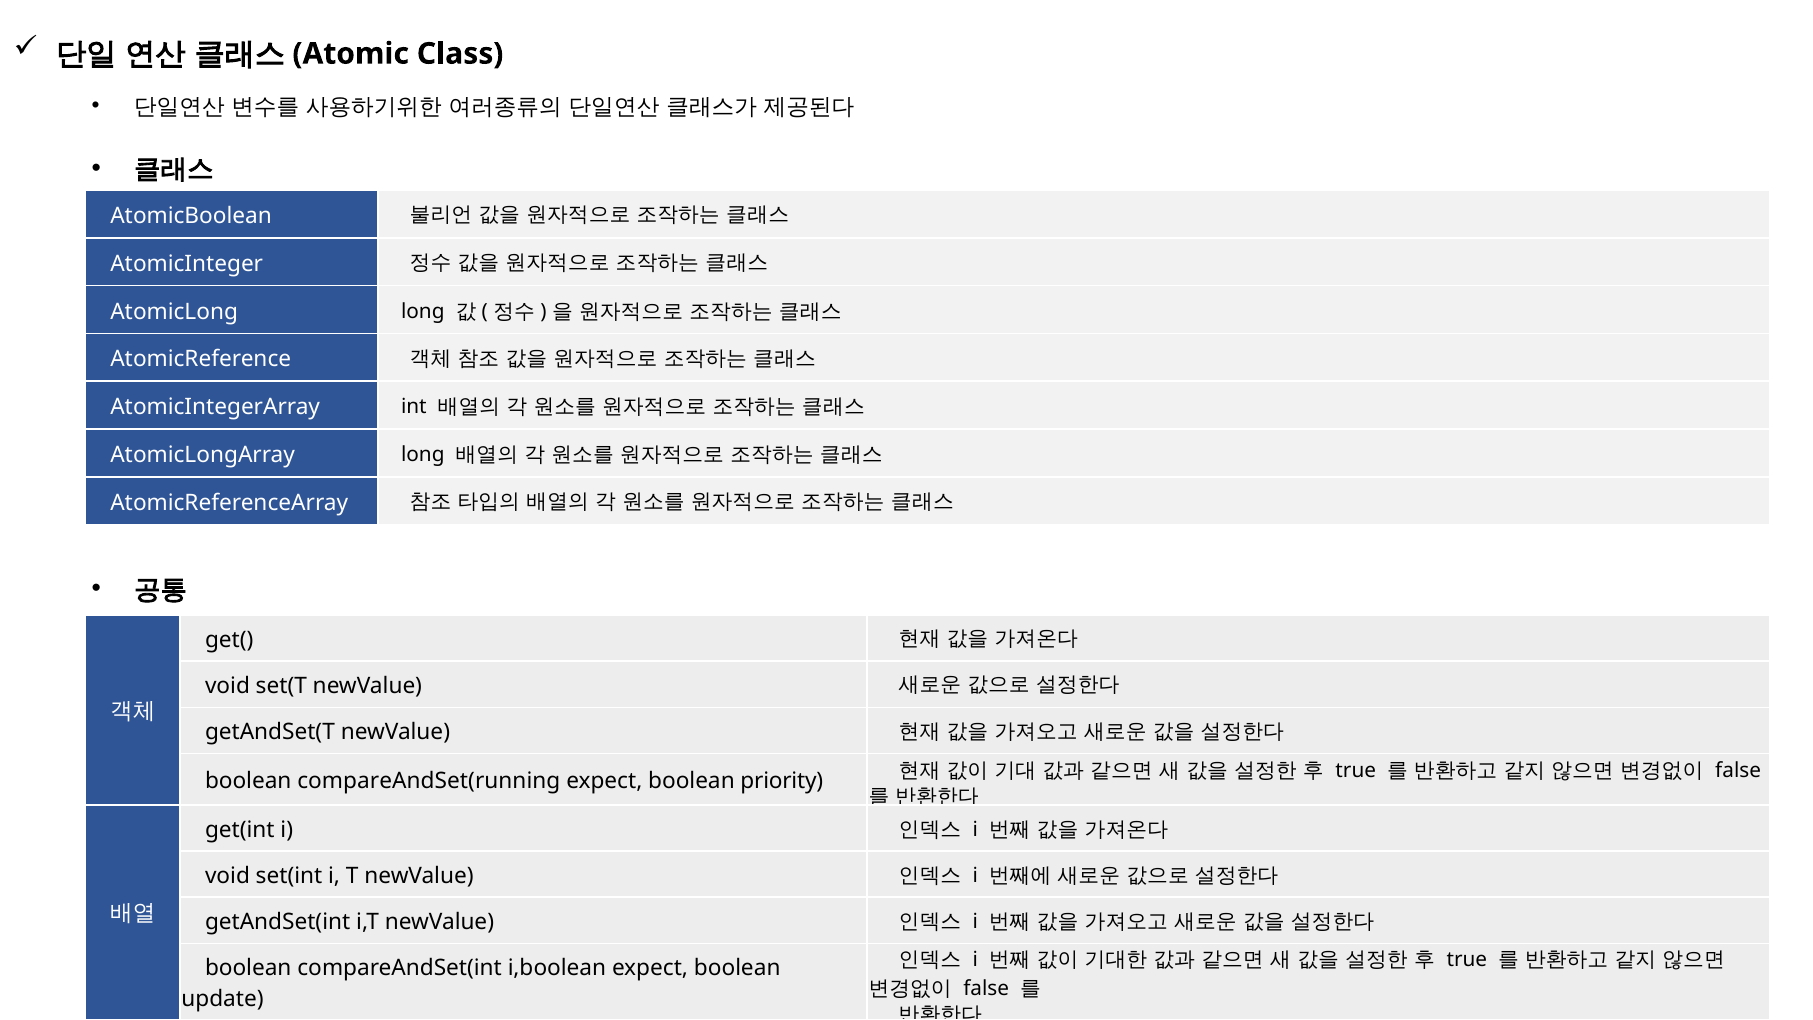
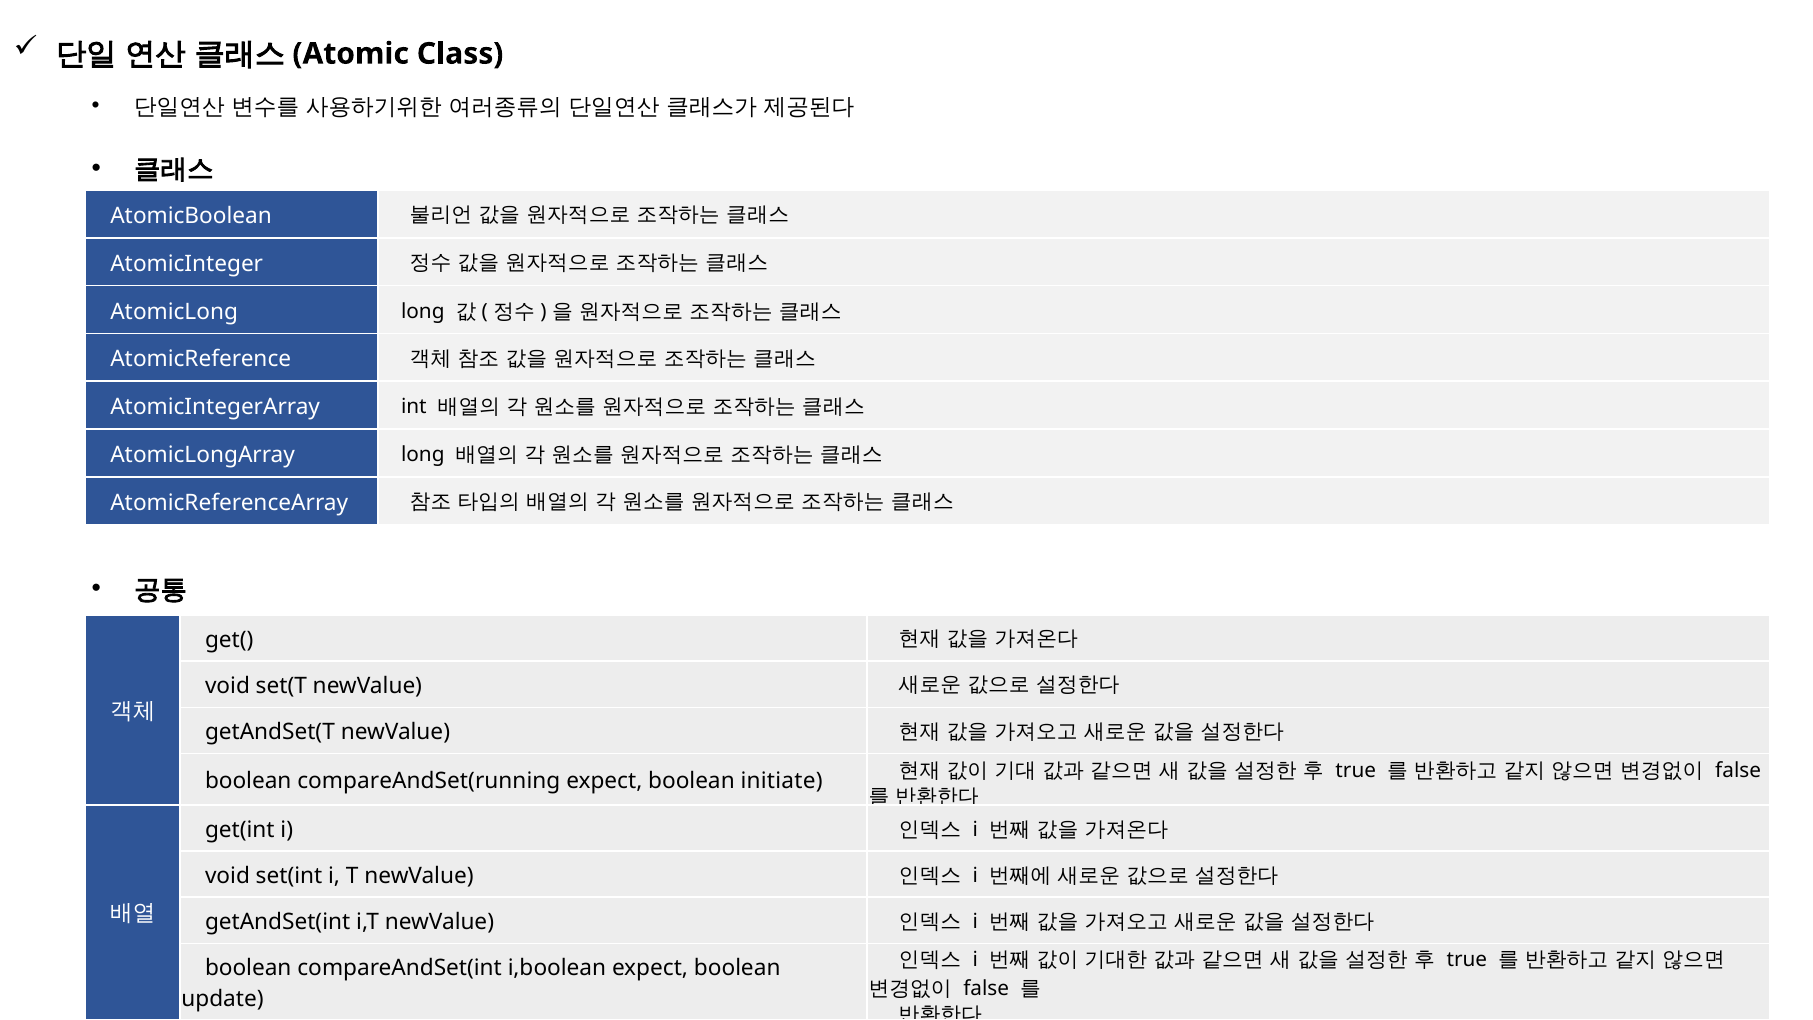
priority: priority -> initiate
